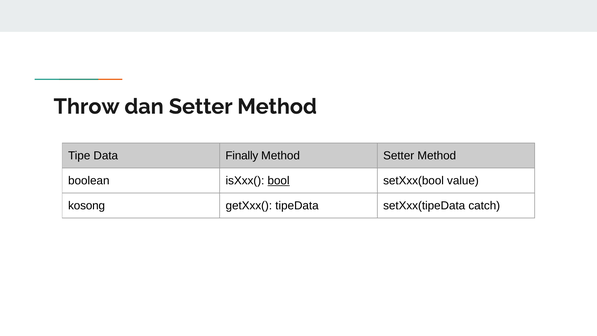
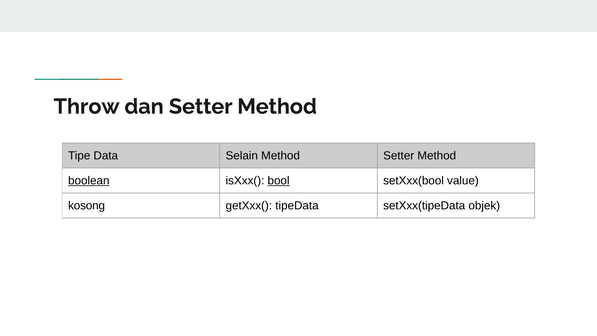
Finally: Finally -> Selain
boolean underline: none -> present
catch: catch -> objek
